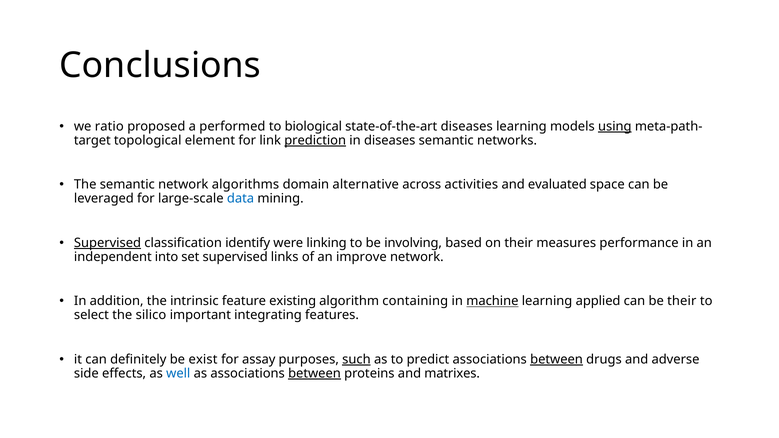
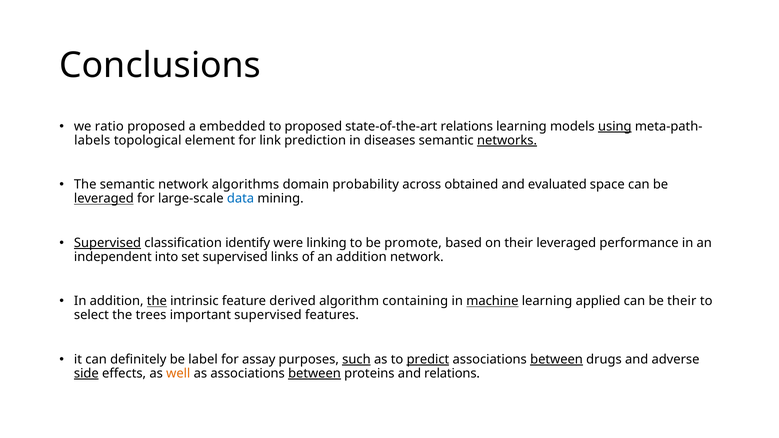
performed: performed -> embedded
to biological: biological -> proposed
state-of-the-art diseases: diseases -> relations
target: target -> labels
prediction underline: present -> none
networks underline: none -> present
alternative: alternative -> probability
activities: activities -> obtained
leveraged at (104, 199) underline: none -> present
involving: involving -> promote
their measures: measures -> leveraged
an improve: improve -> addition
the at (157, 301) underline: none -> present
existing: existing -> derived
silico: silico -> trees
important integrating: integrating -> supervised
exist: exist -> label
predict underline: none -> present
side underline: none -> present
well colour: blue -> orange
and matrixes: matrixes -> relations
